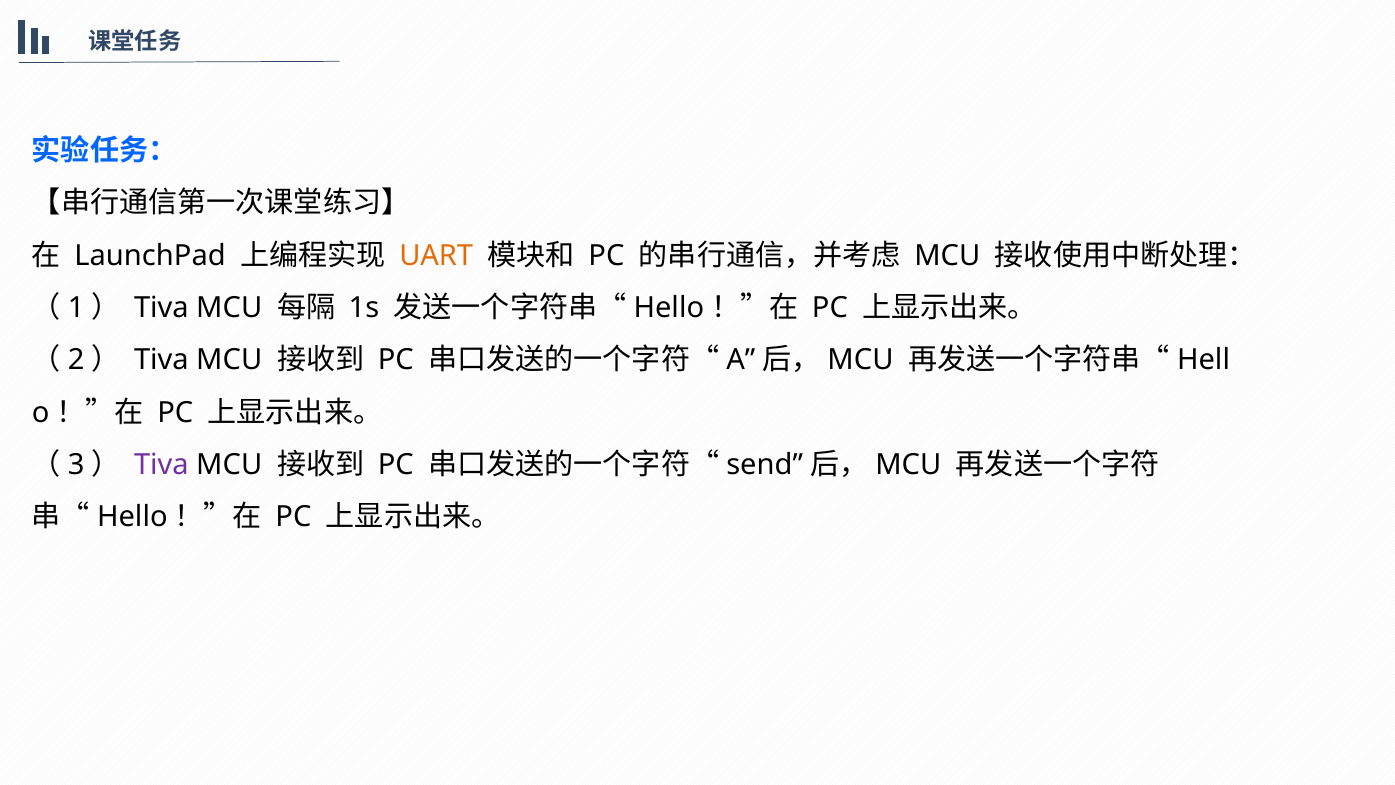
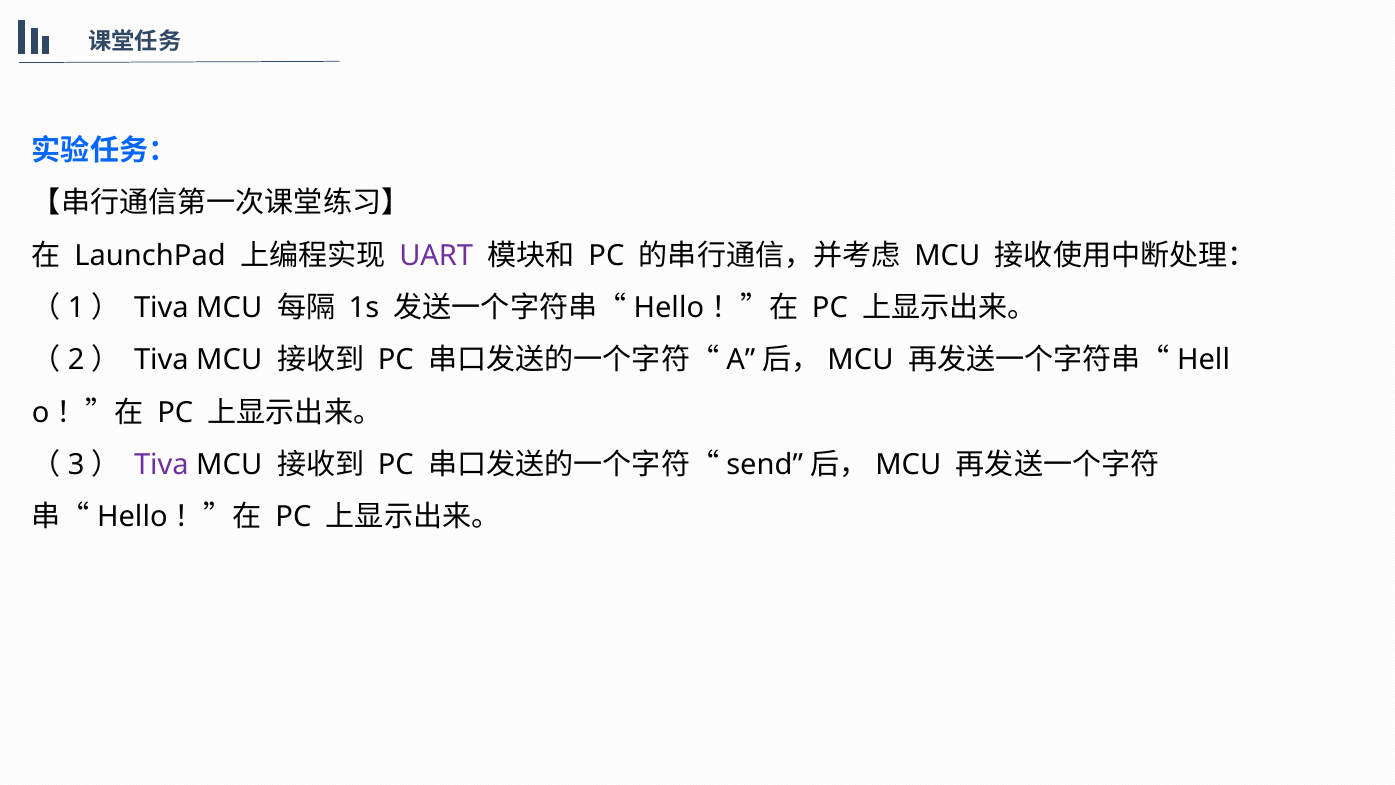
UART colour: orange -> purple
